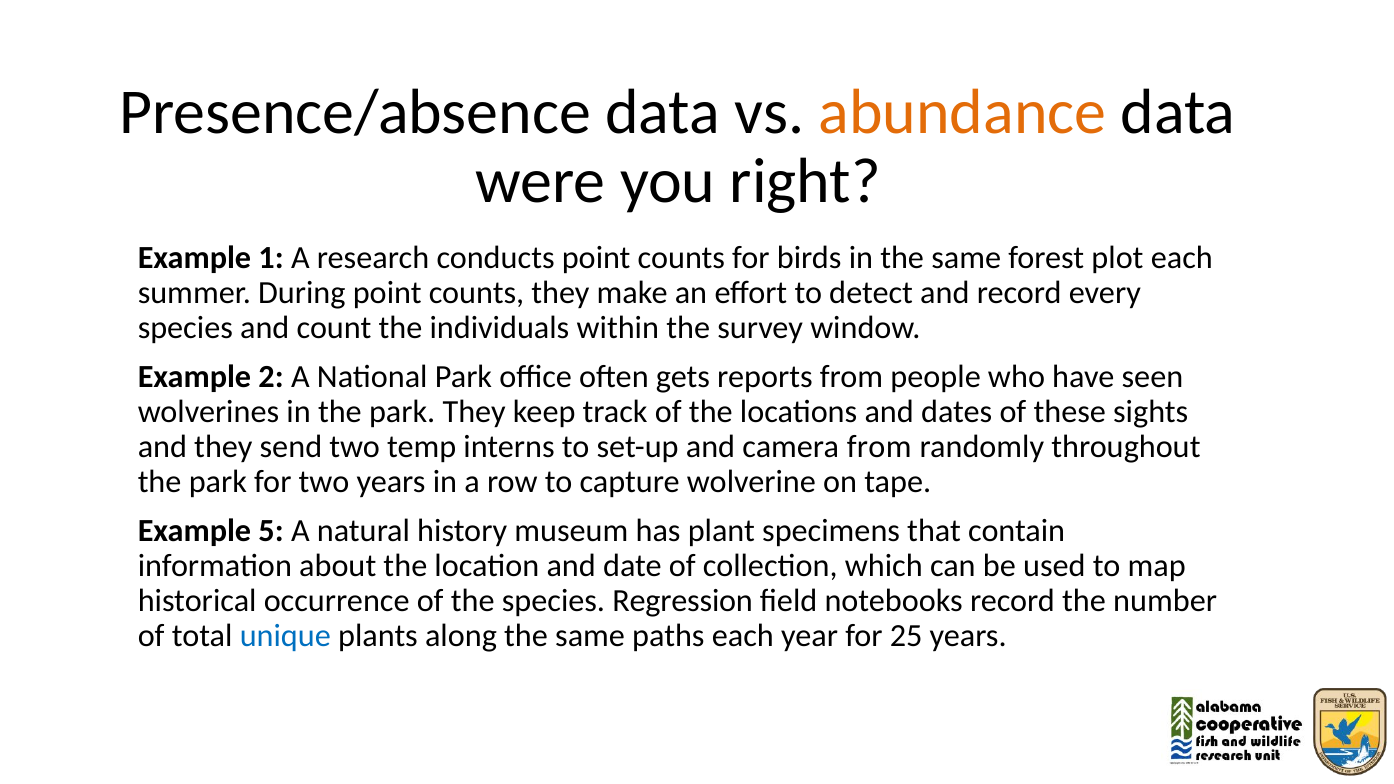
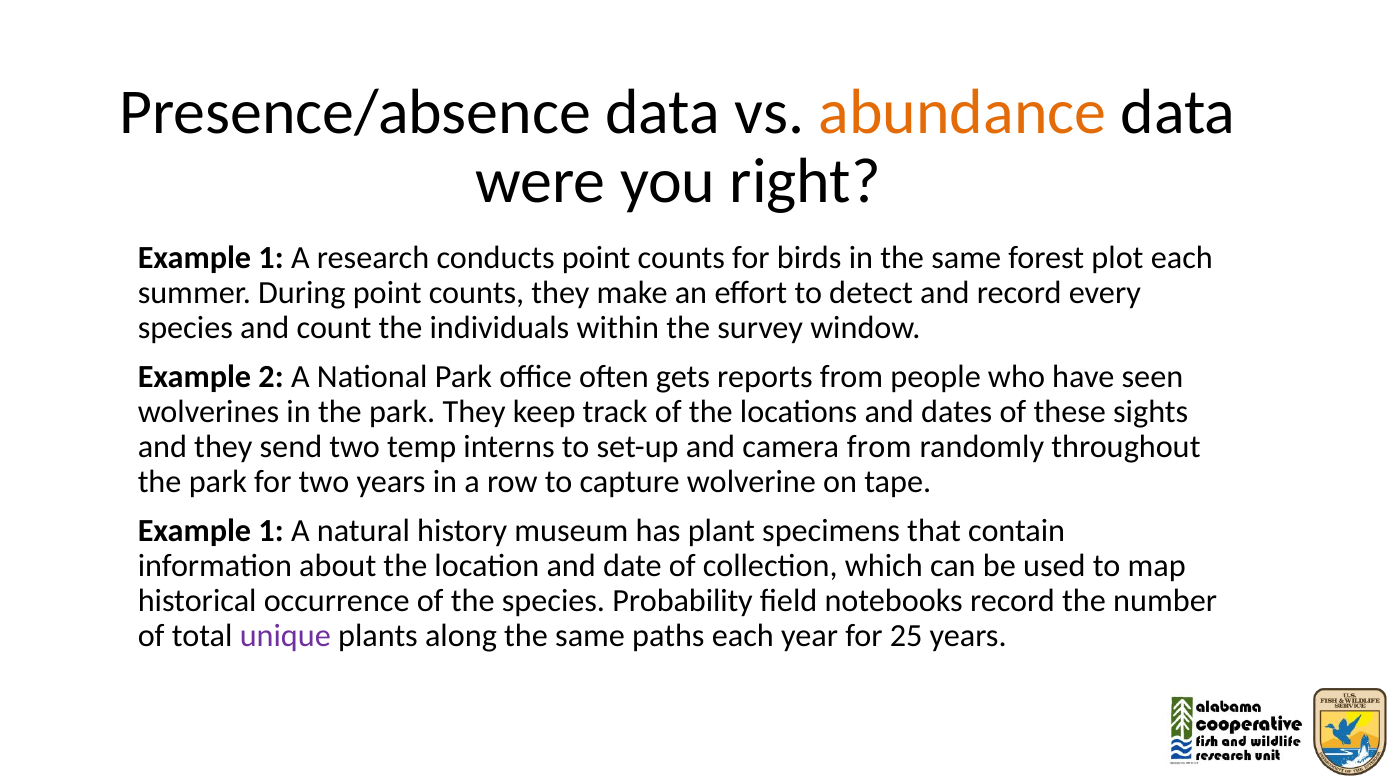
5 at (271, 531): 5 -> 1
Regression: Regression -> Probability
unique colour: blue -> purple
